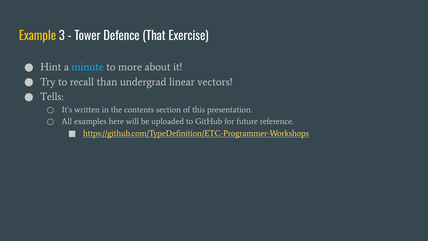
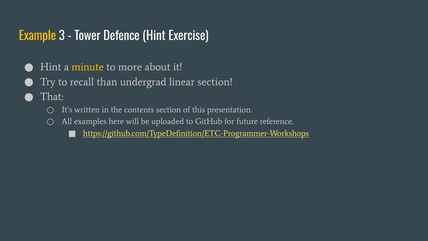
Defence That: That -> Hint
minute colour: light blue -> yellow
linear vectors: vectors -> section
Tells: Tells -> That
